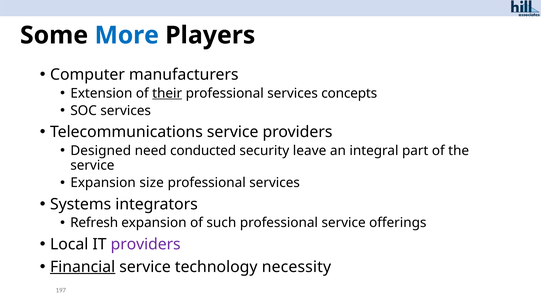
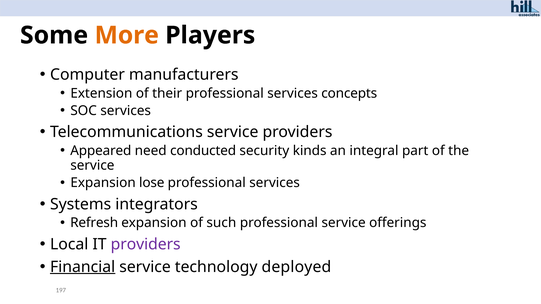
More colour: blue -> orange
their underline: present -> none
Designed: Designed -> Appeared
leave: leave -> kinds
size: size -> lose
necessity: necessity -> deployed
